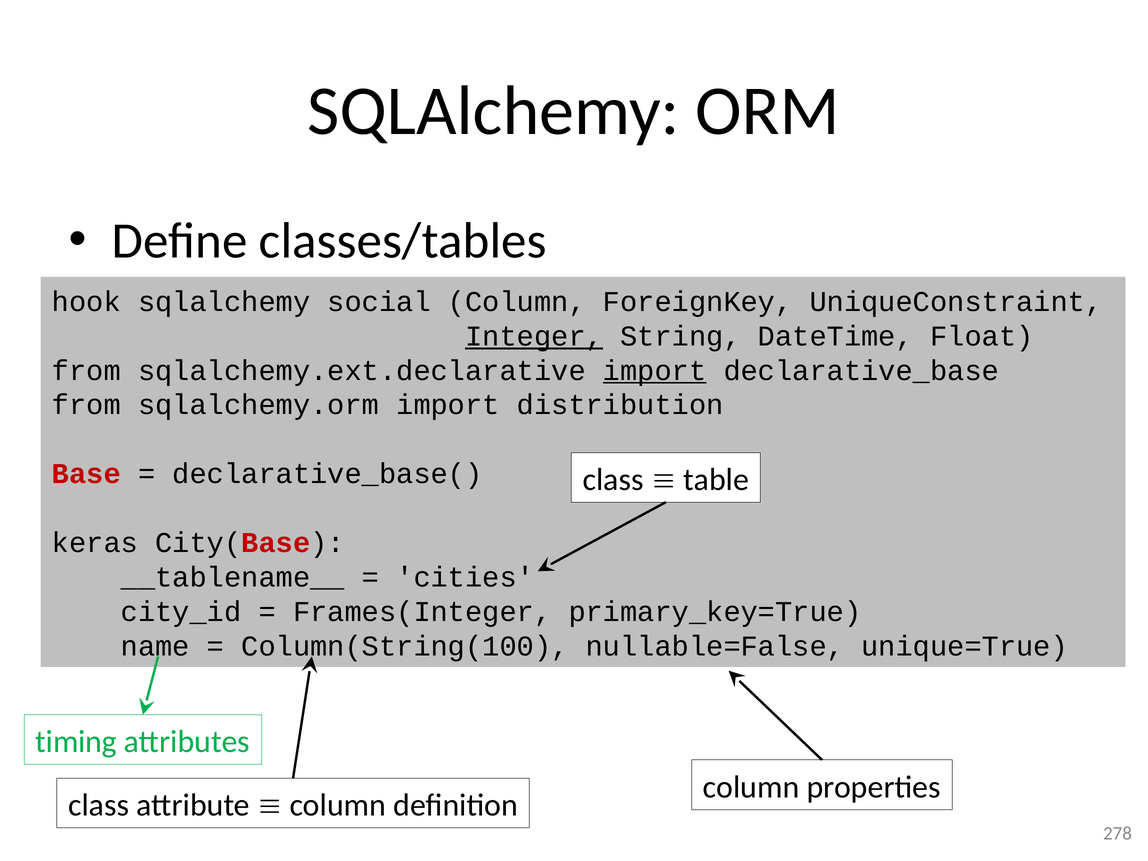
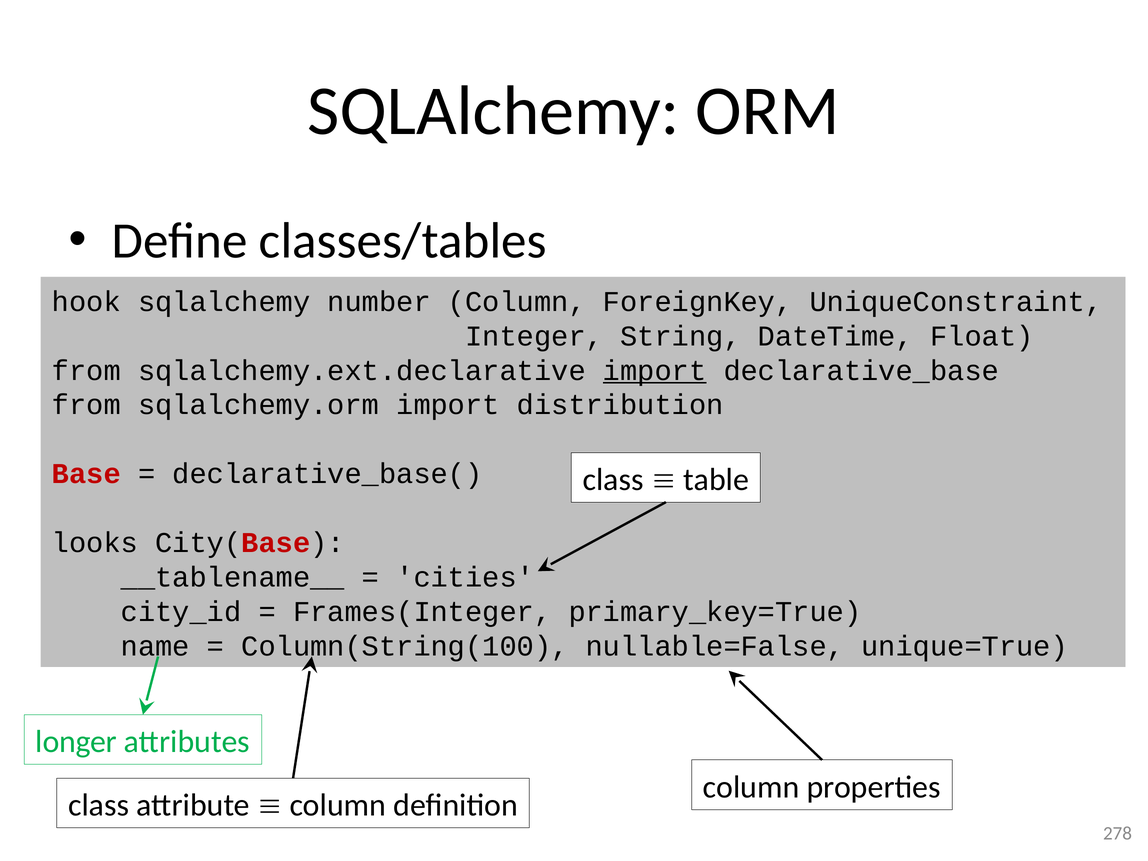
social: social -> number
Integer underline: present -> none
keras: keras -> looks
timing: timing -> longer
